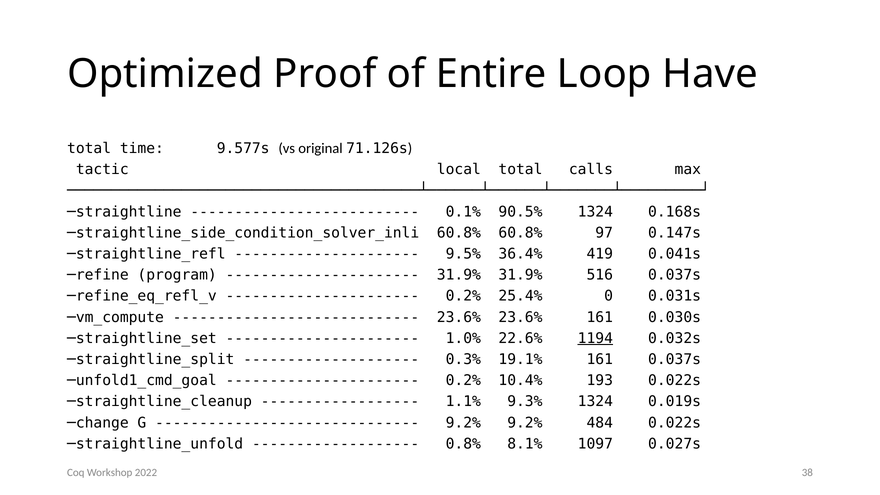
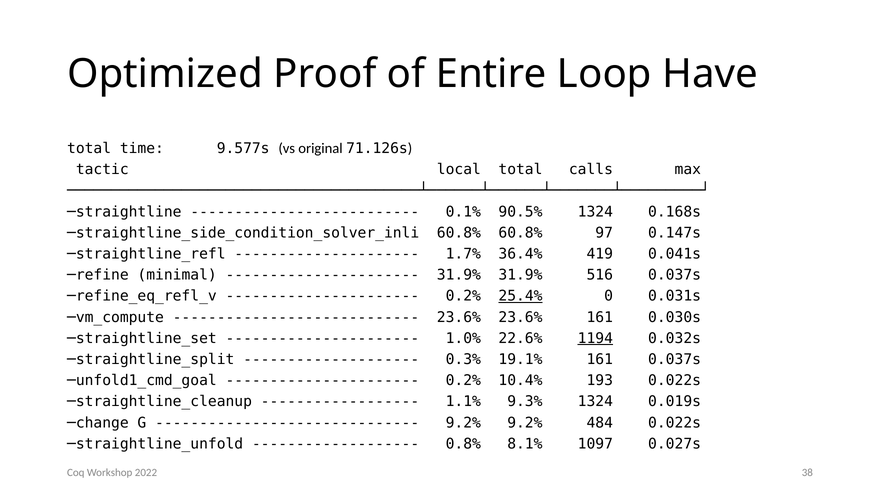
9.5%: 9.5% -> 1.7%
program: program -> minimal
25.4% underline: none -> present
